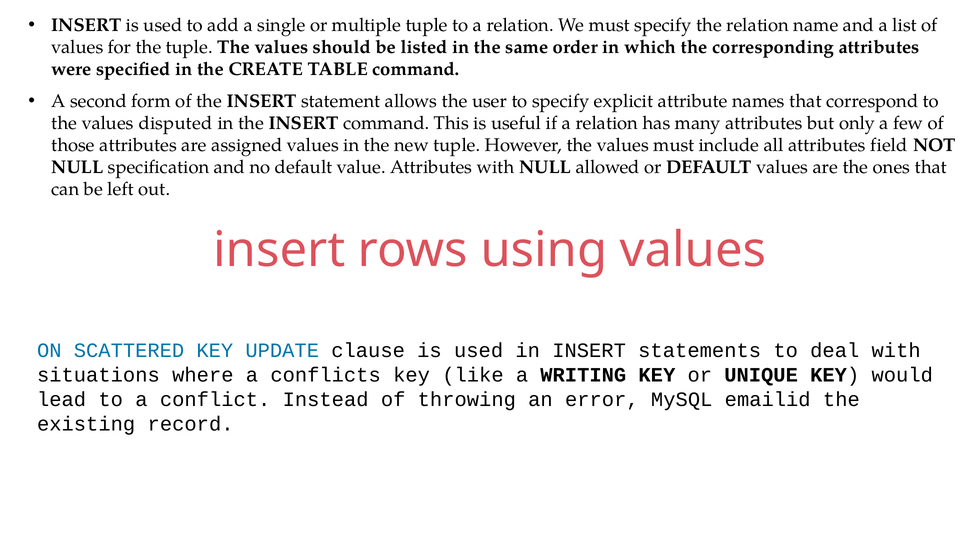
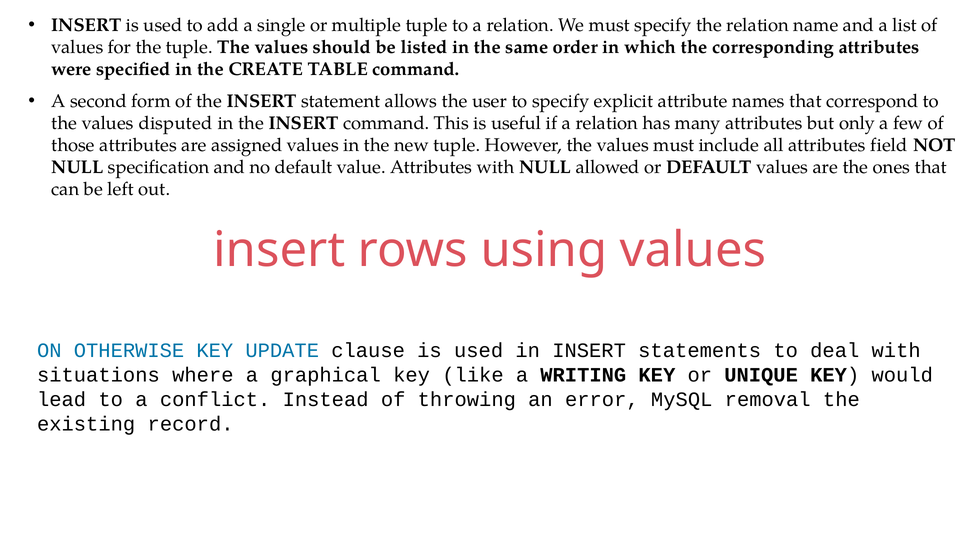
SCATTERED: SCATTERED -> OTHERWISE
conflicts: conflicts -> graphical
emailid: emailid -> removal
